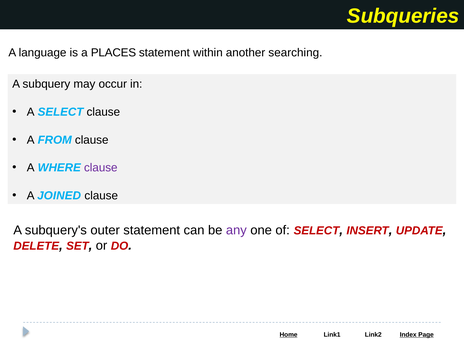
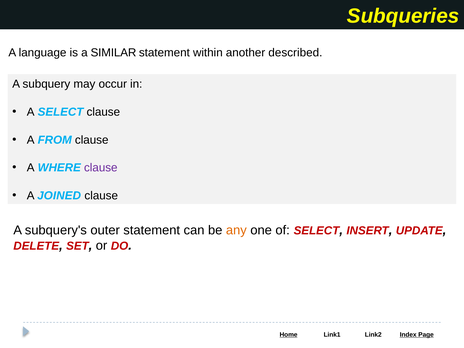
PLACES: PLACES -> SIMILAR
searching: searching -> described
any colour: purple -> orange
